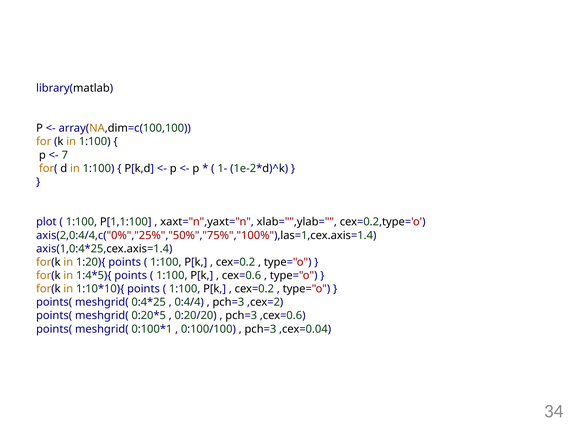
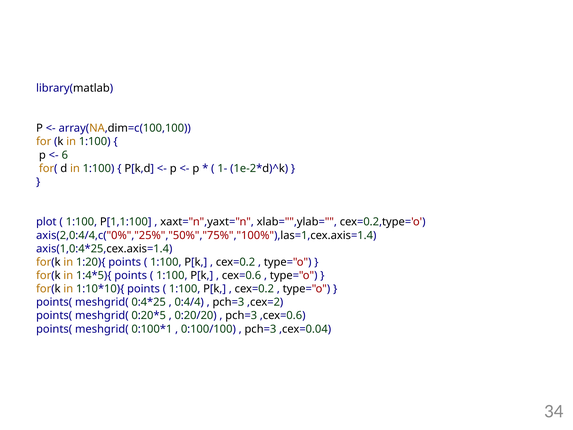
7: 7 -> 6
